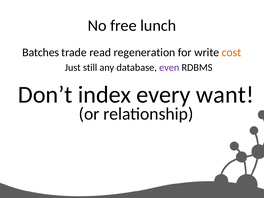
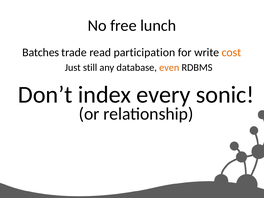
regeneration: regeneration -> participation
even colour: purple -> orange
want: want -> sonic
